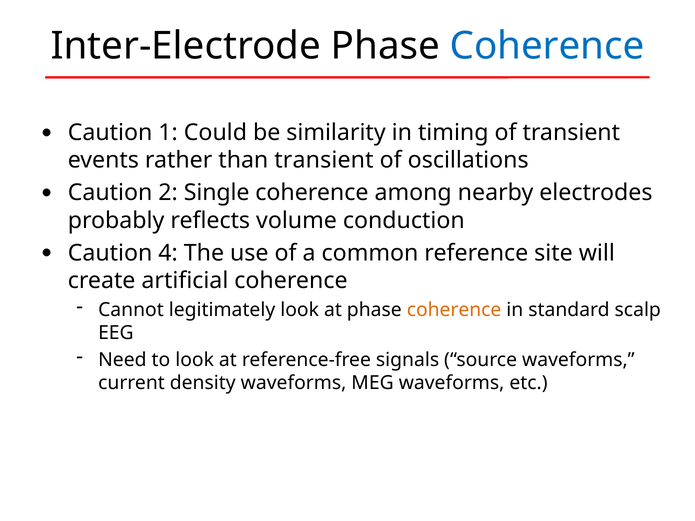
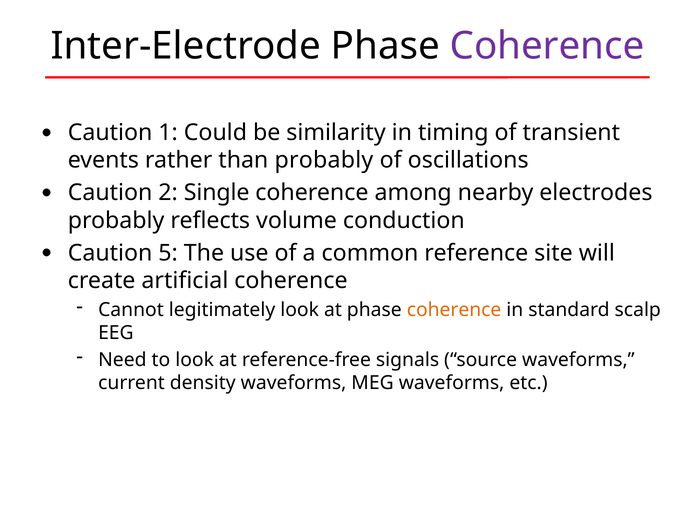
Coherence at (547, 46) colour: blue -> purple
than transient: transient -> probably
4: 4 -> 5
